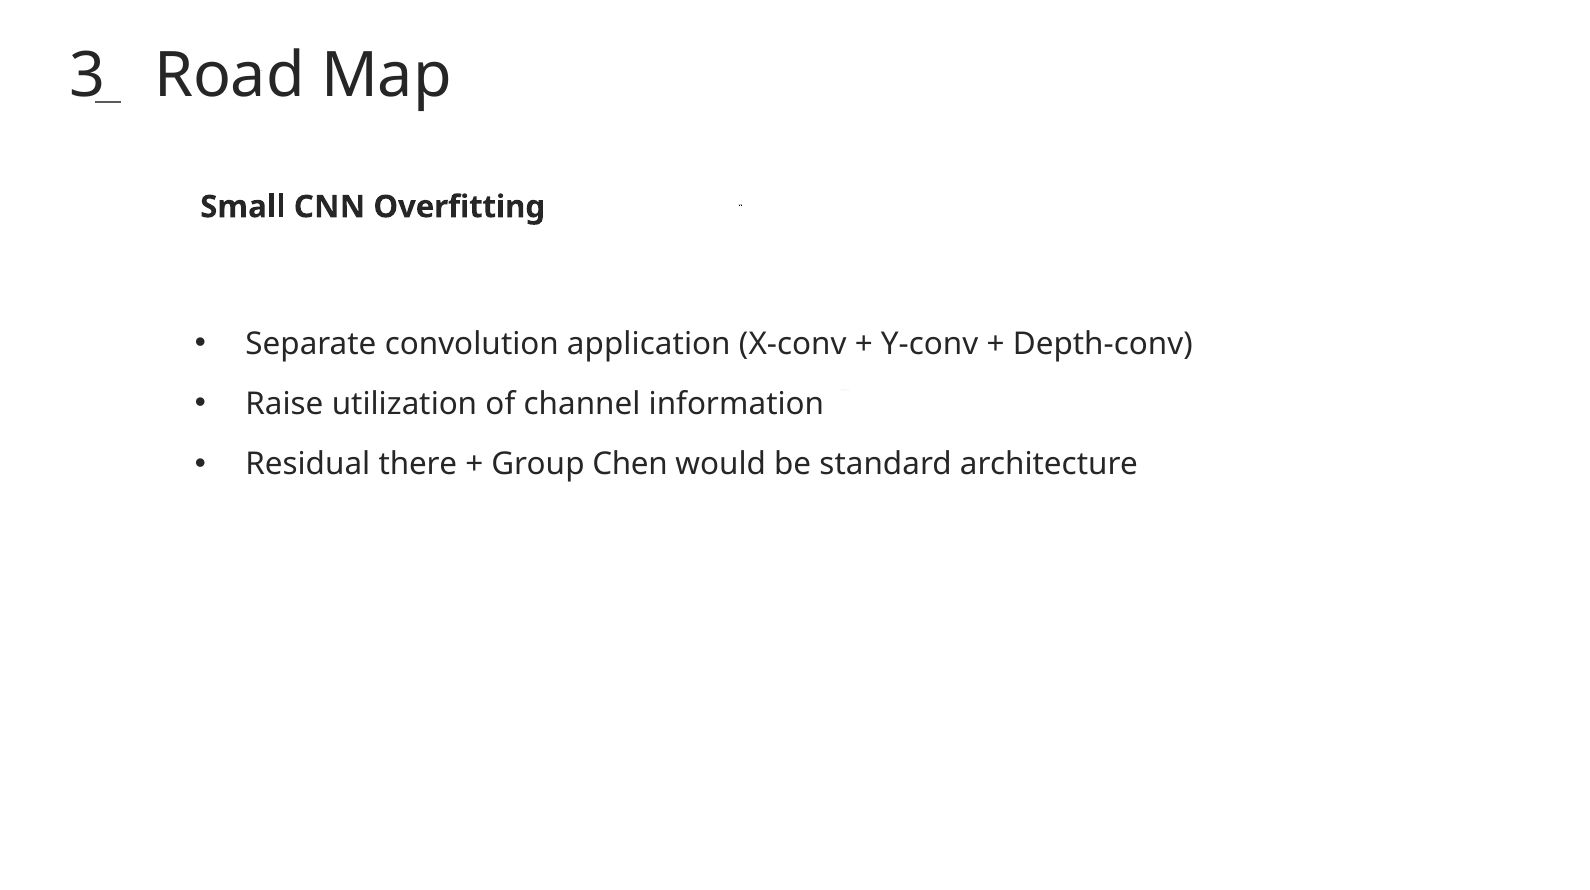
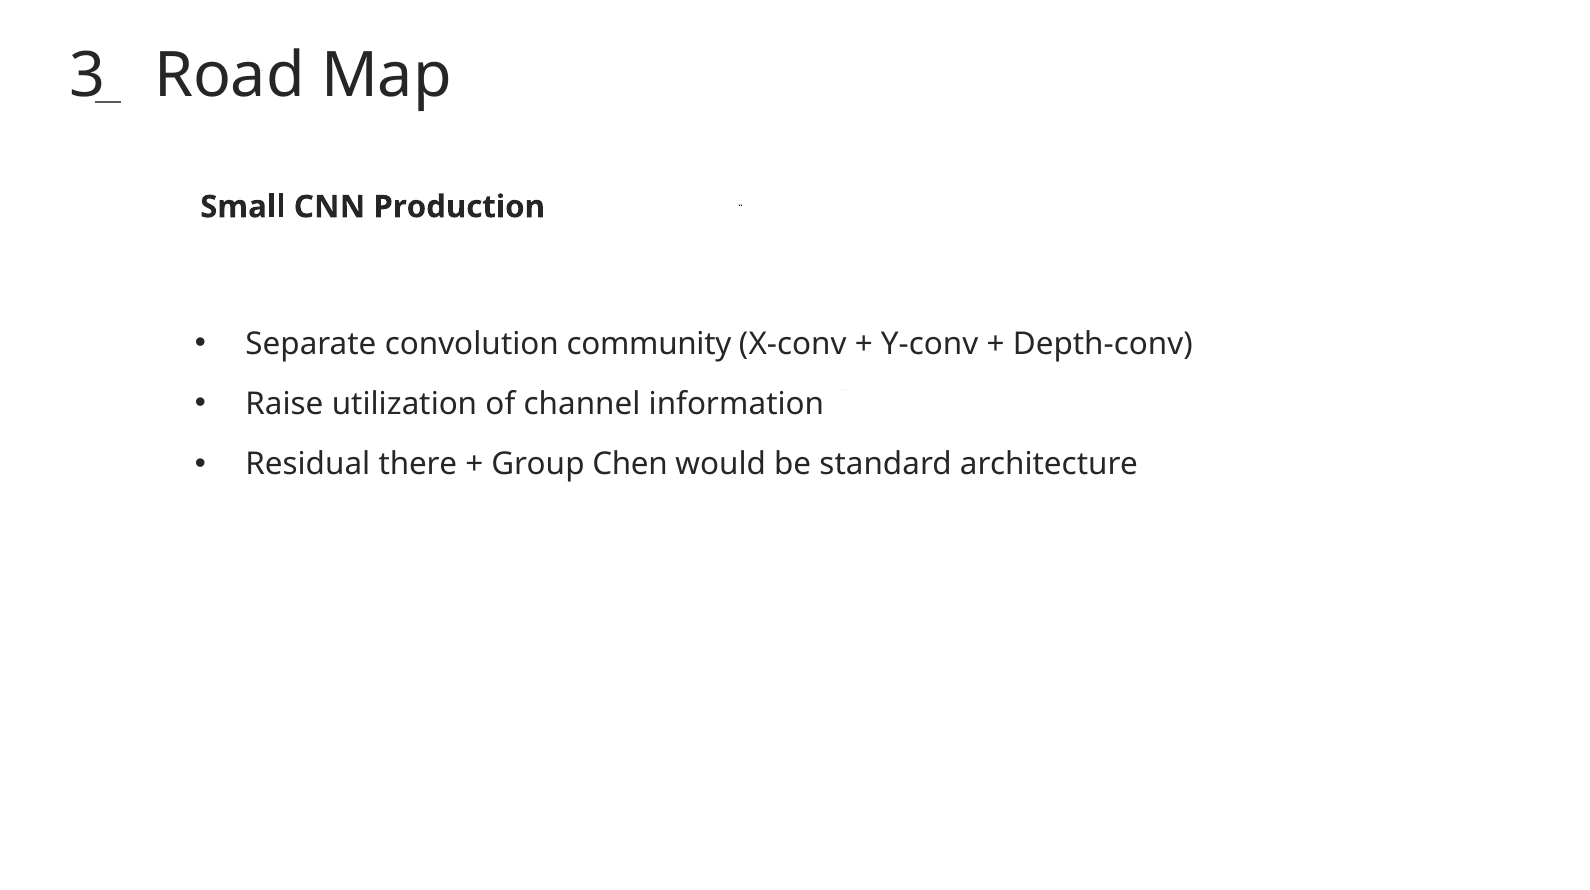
Overfitting: Overfitting -> Production
application: application -> community
